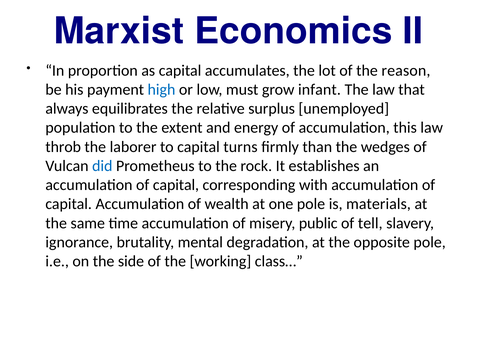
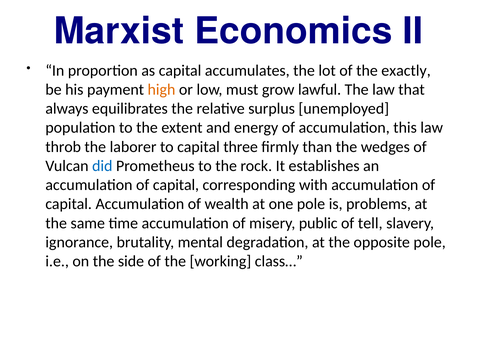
reason: reason -> exactly
high colour: blue -> orange
infant: infant -> lawful
turns: turns -> three
materials: materials -> problems
